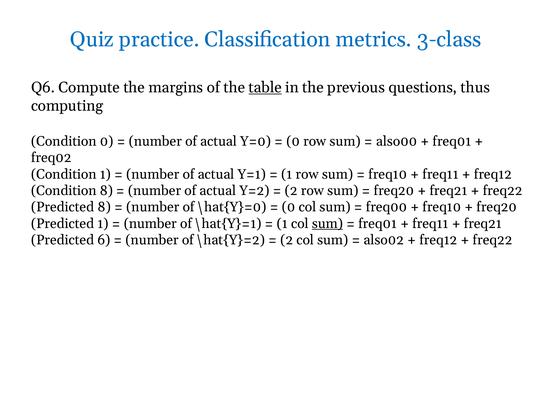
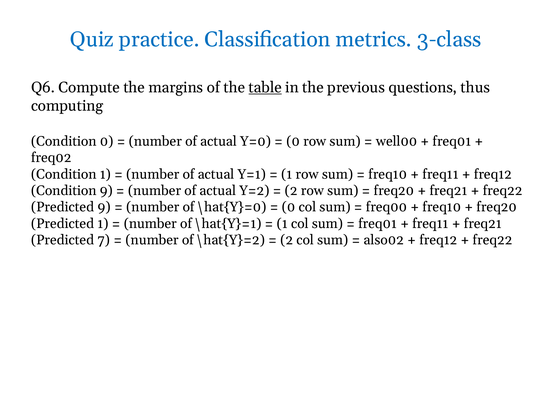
also00: also00 -> well00
Condition 8: 8 -> 9
Predicted 8: 8 -> 9
sum at (327, 224) underline: present -> none
6: 6 -> 7
